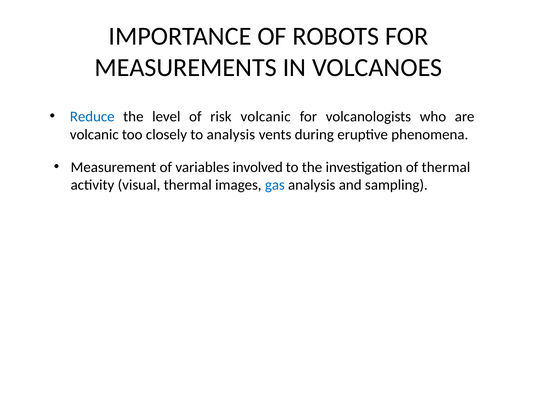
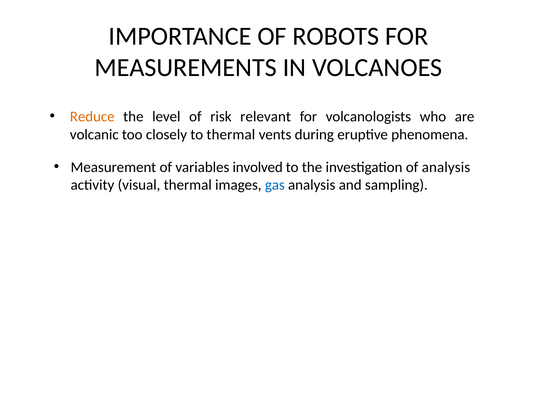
Reduce colour: blue -> orange
risk volcanic: volcanic -> relevant
to analysis: analysis -> thermal
of thermal: thermal -> analysis
